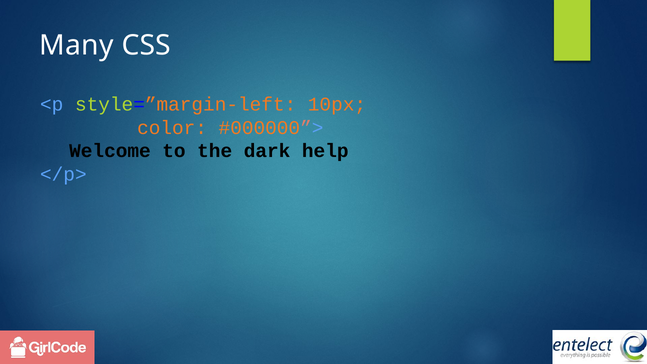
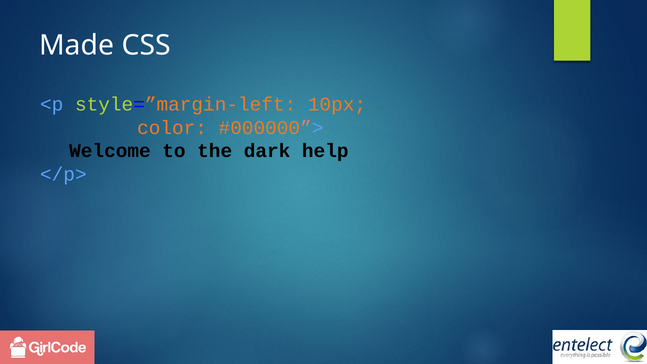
Many: Many -> Made
